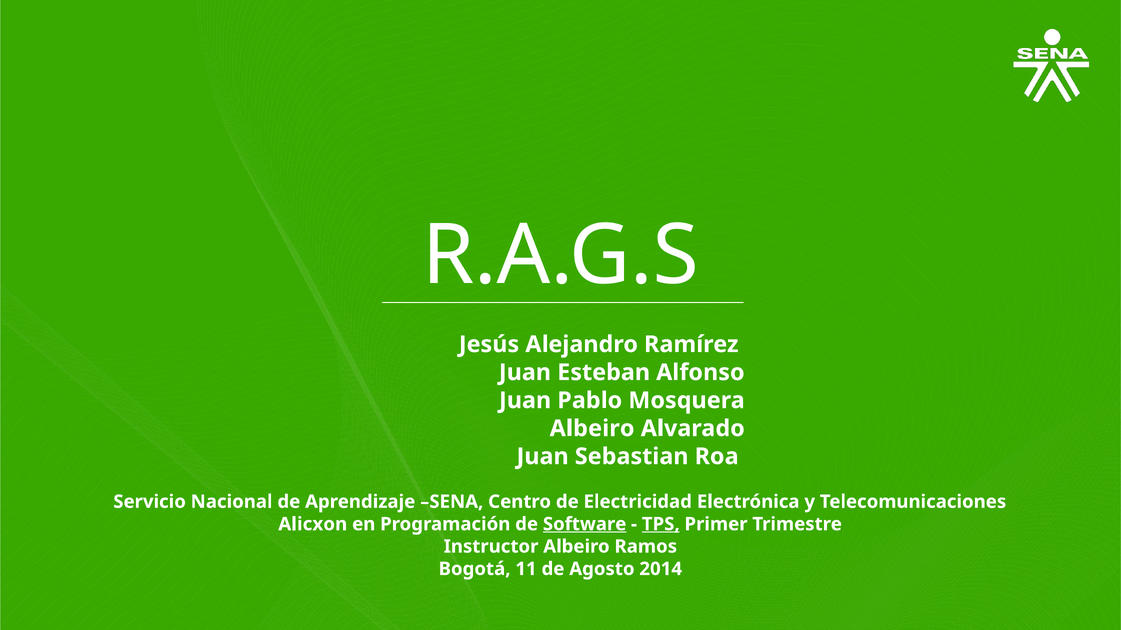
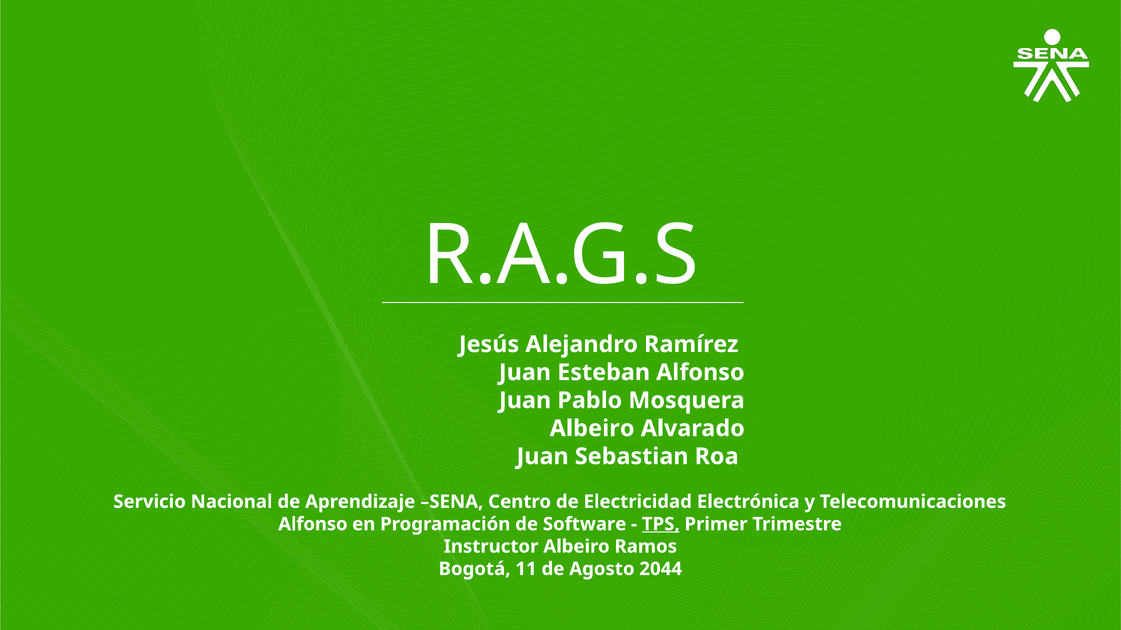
Alicxon at (313, 525): Alicxon -> Alfonso
Software underline: present -> none
2014: 2014 -> 2044
